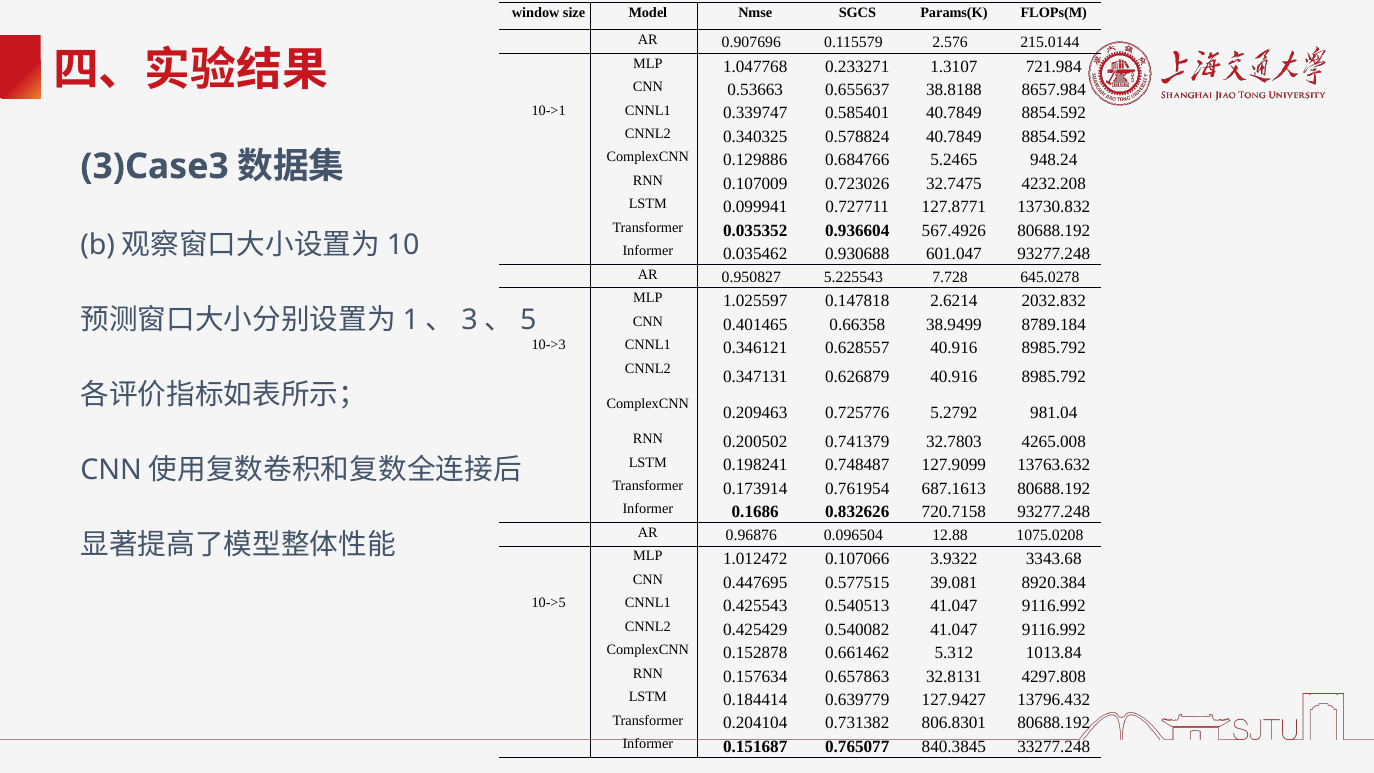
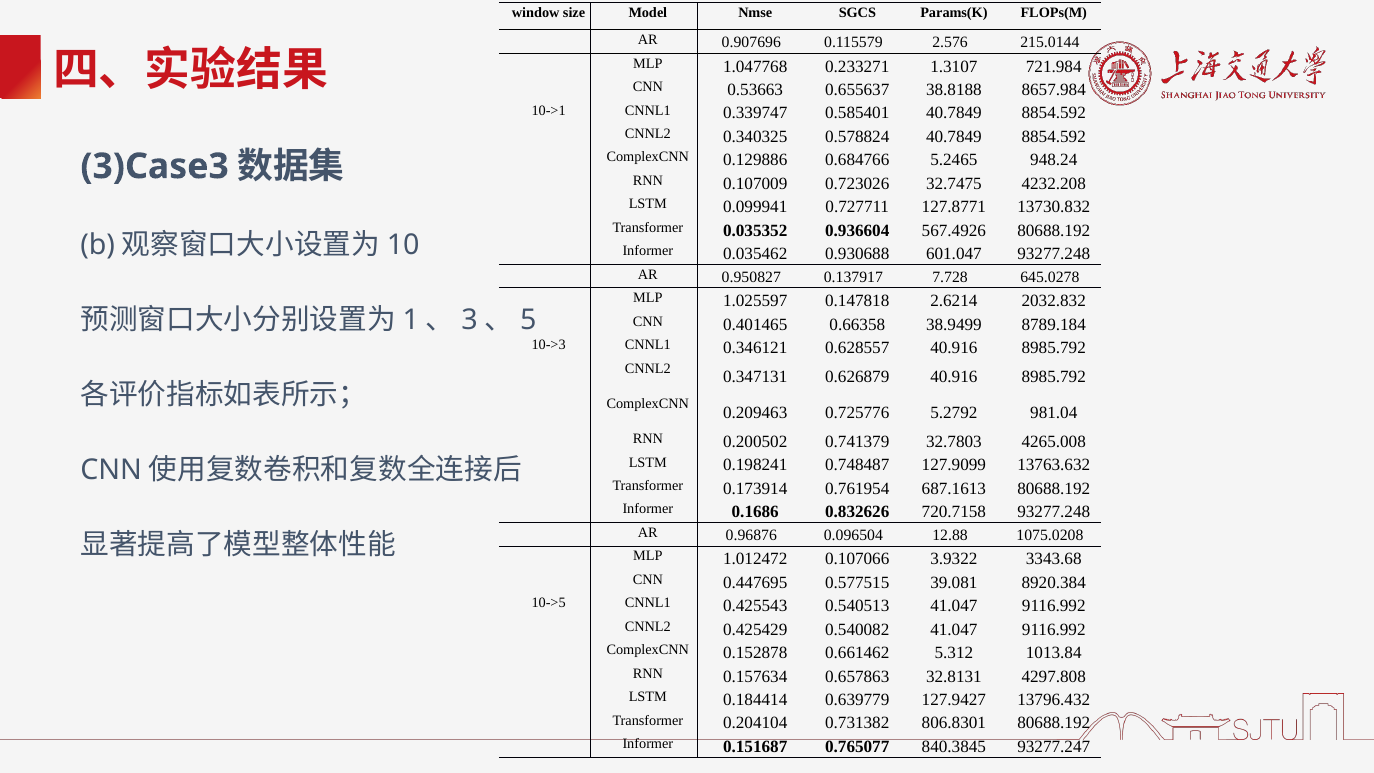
5.225543: 5.225543 -> 0.137917
33277.248: 33277.248 -> 93277.247
